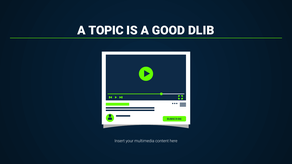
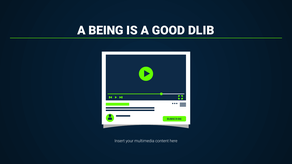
TOPIC: TOPIC -> BEING
